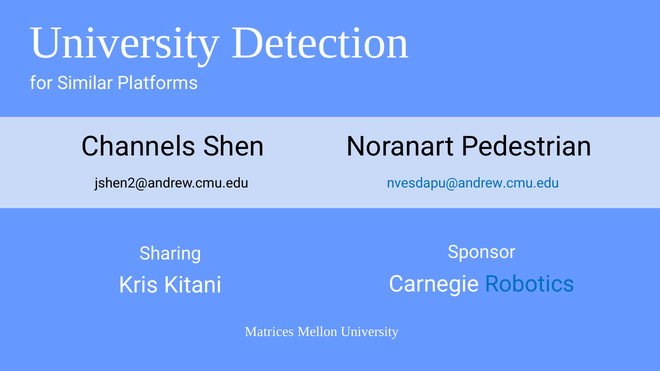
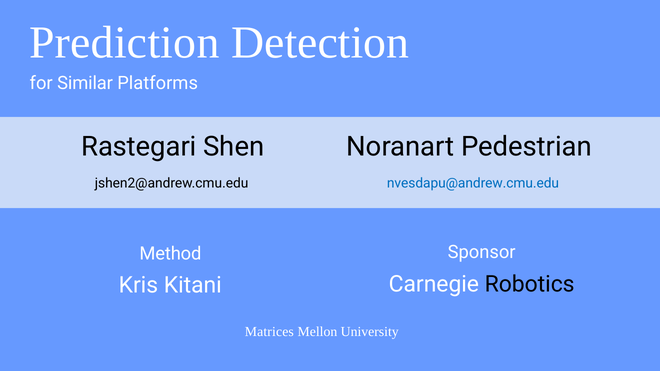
University at (125, 42): University -> Prediction
Channels: Channels -> Rastegari
Sharing: Sharing -> Method
Robotics colour: blue -> black
